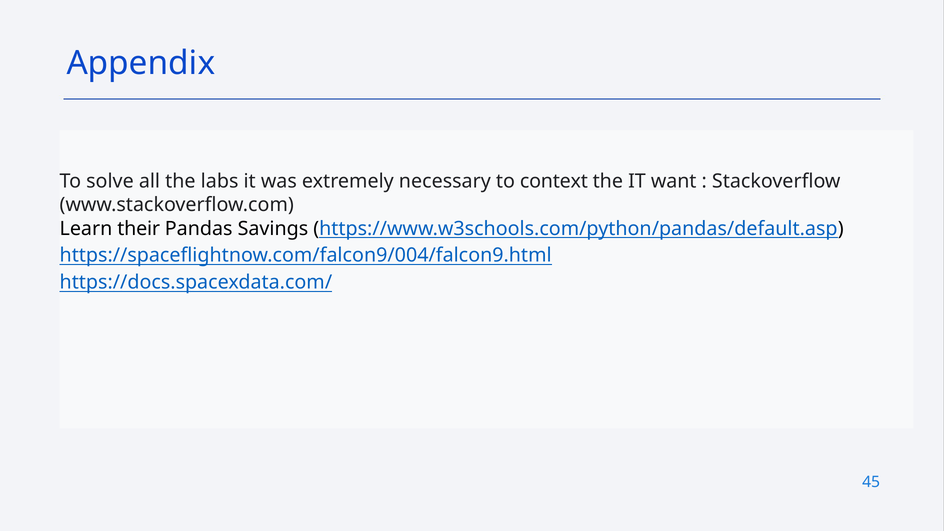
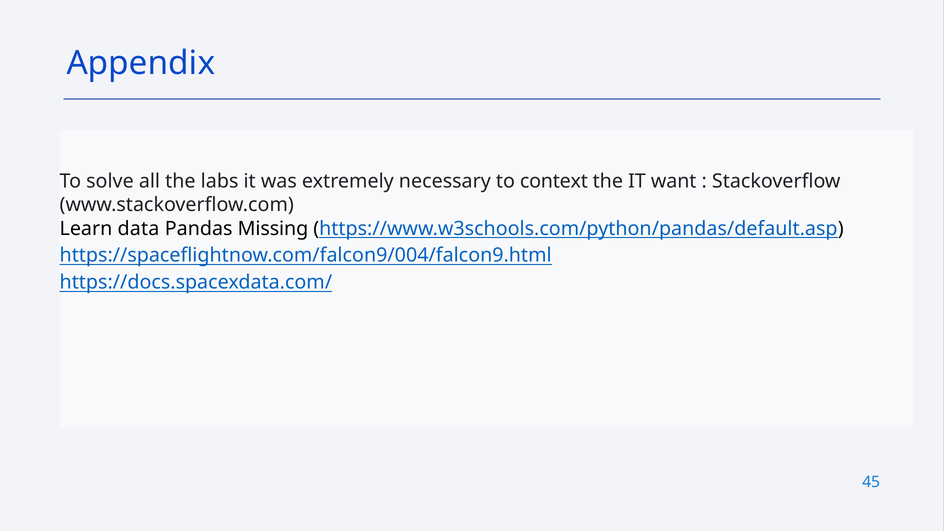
their: their -> data
Savings: Savings -> Missing
